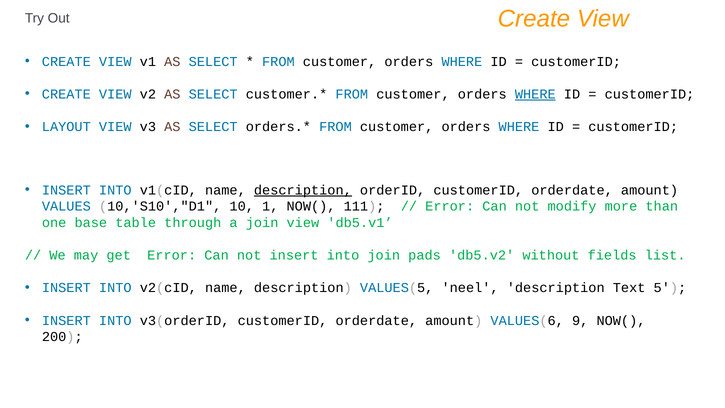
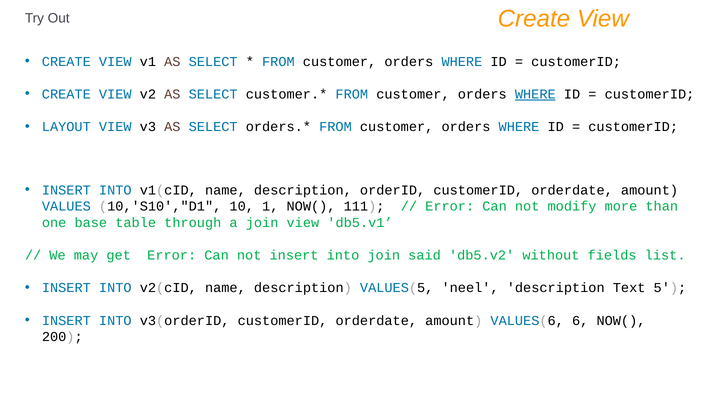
description at (303, 190) underline: present -> none
pads: pads -> said
9: 9 -> 6
